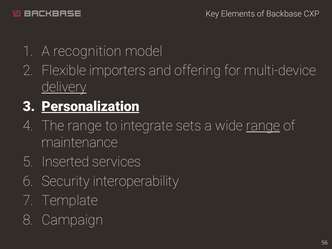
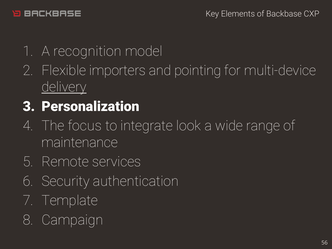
offering: offering -> pointing
Personalization underline: present -> none
The range: range -> focus
sets: sets -> look
range at (263, 126) underline: present -> none
Inserted: Inserted -> Remote
interoperability: interoperability -> authentication
